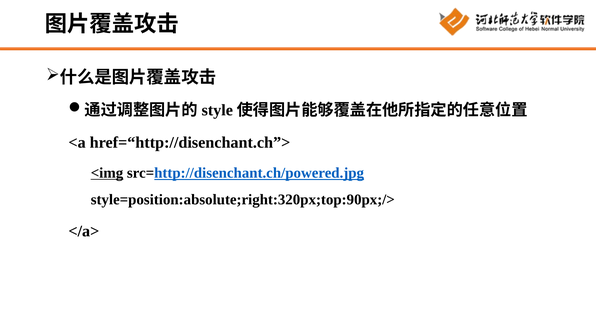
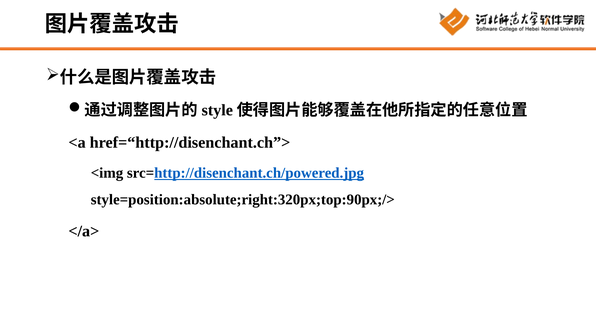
<img underline: present -> none
